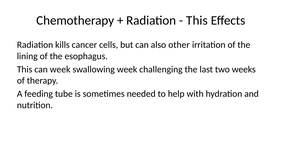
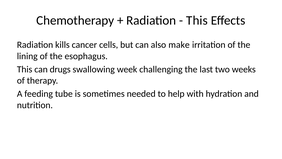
other: other -> make
can week: week -> drugs
